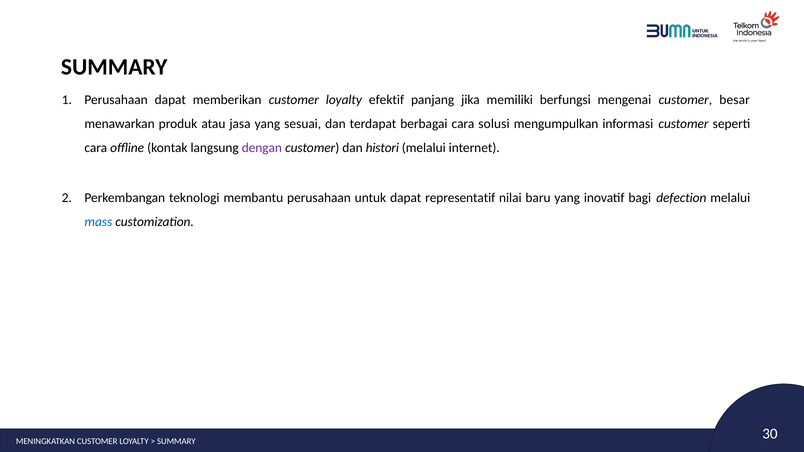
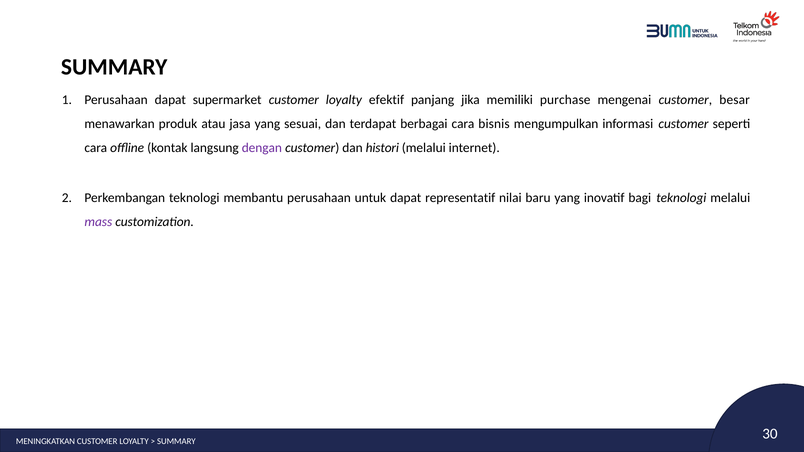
memberikan: memberikan -> supermarket
berfungsi: berfungsi -> purchase
solusi: solusi -> bisnis
bagi defection: defection -> teknologi
mass colour: blue -> purple
